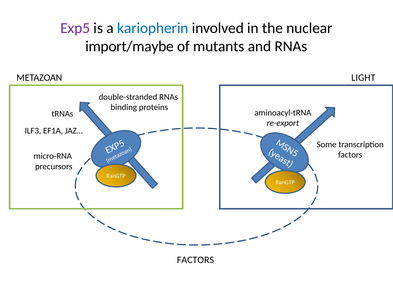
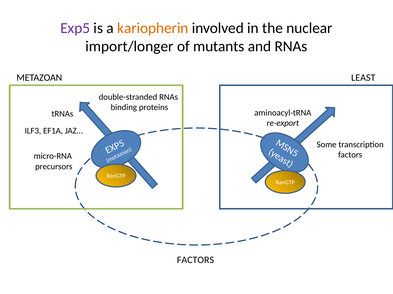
kariopherin colour: blue -> orange
import/maybe: import/maybe -> import/longer
LIGHT: LIGHT -> LEAST
